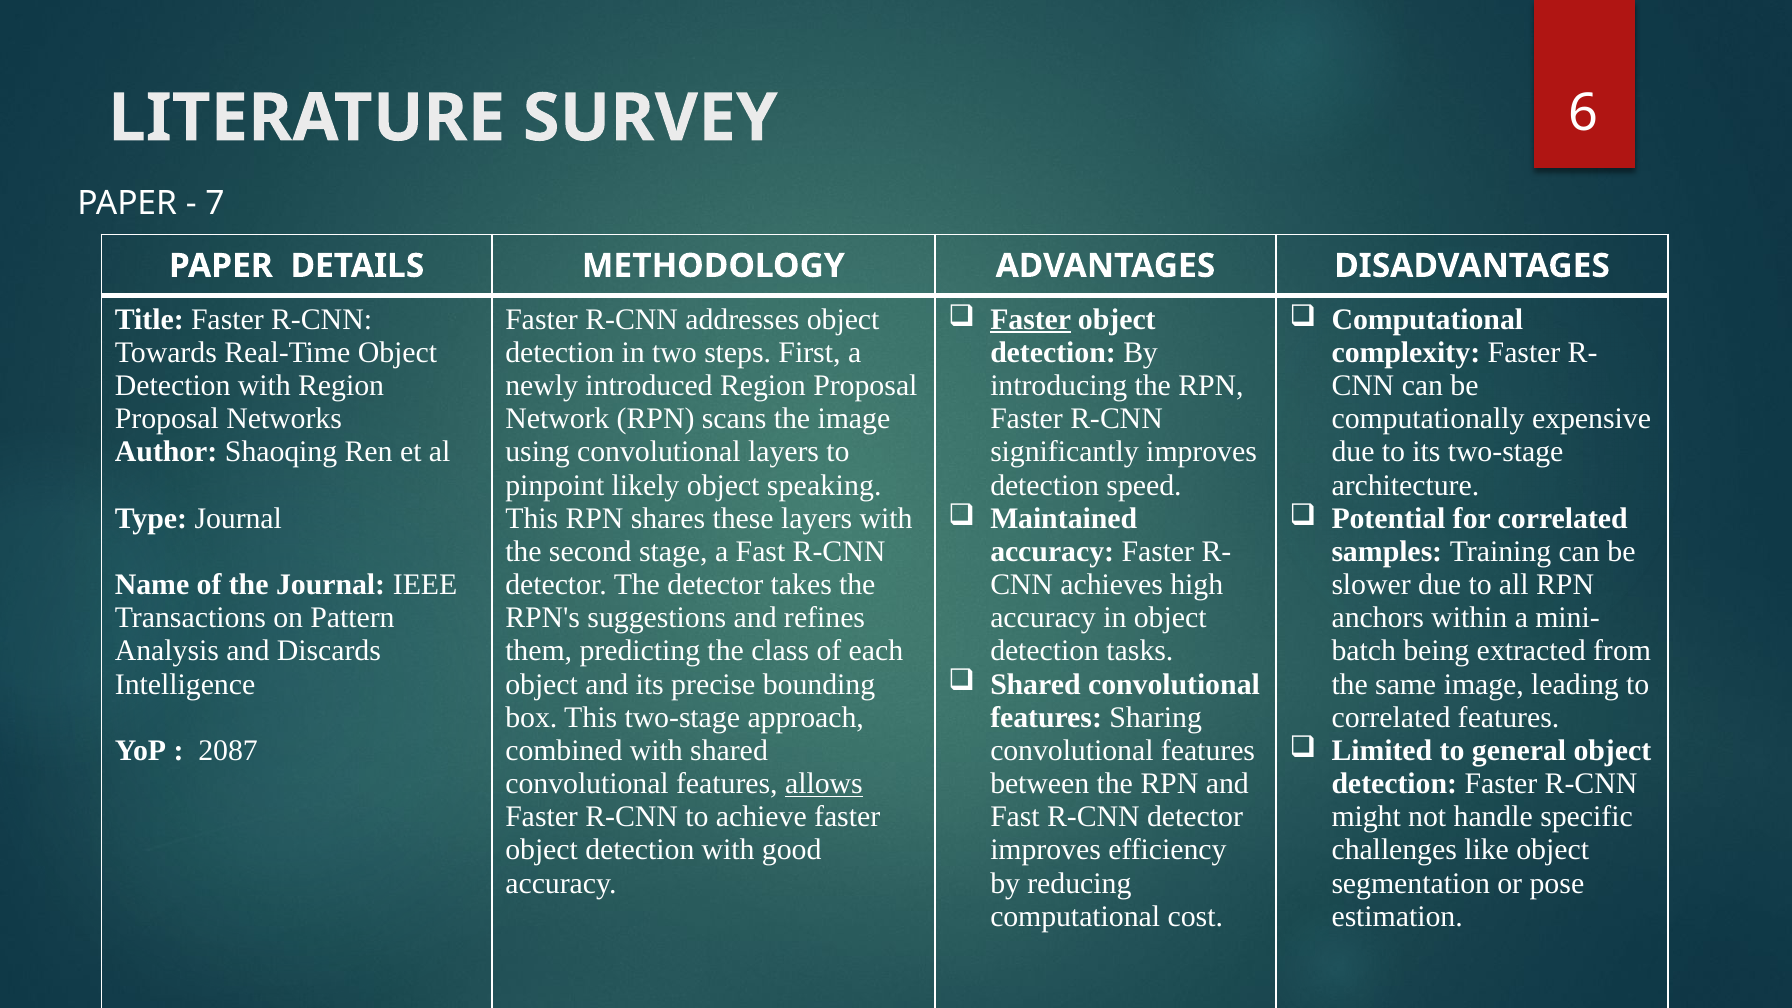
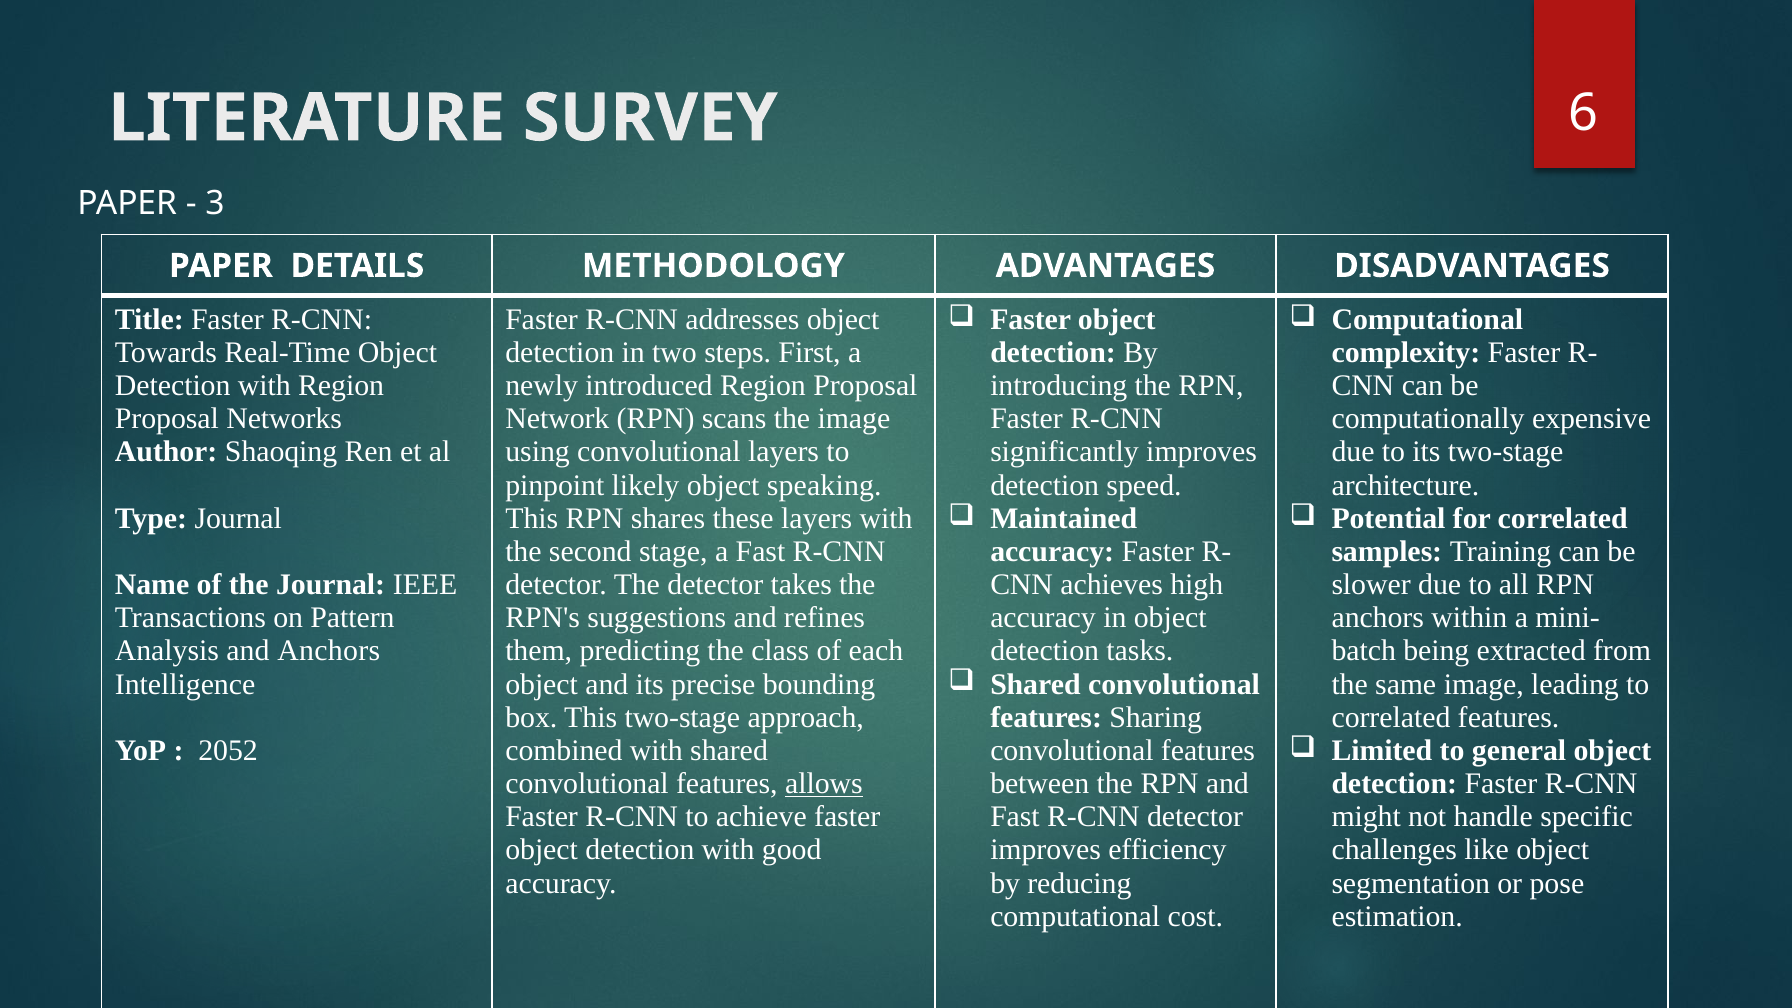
7: 7 -> 3
Faster at (1031, 319) underline: present -> none
and Discards: Discards -> Anchors
2087: 2087 -> 2052
